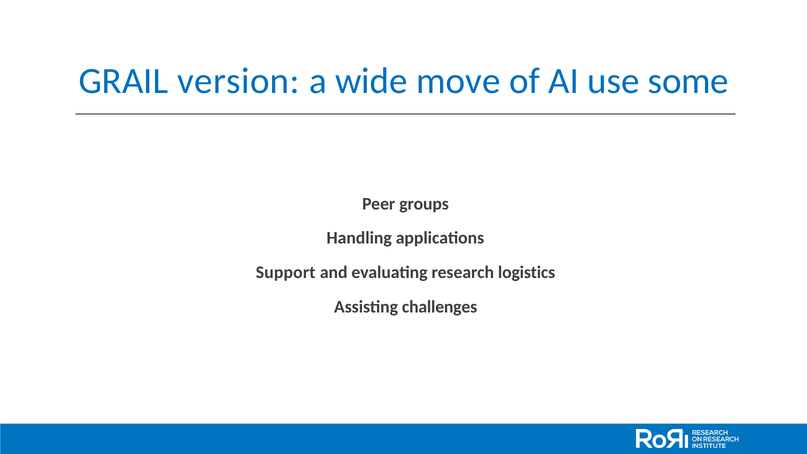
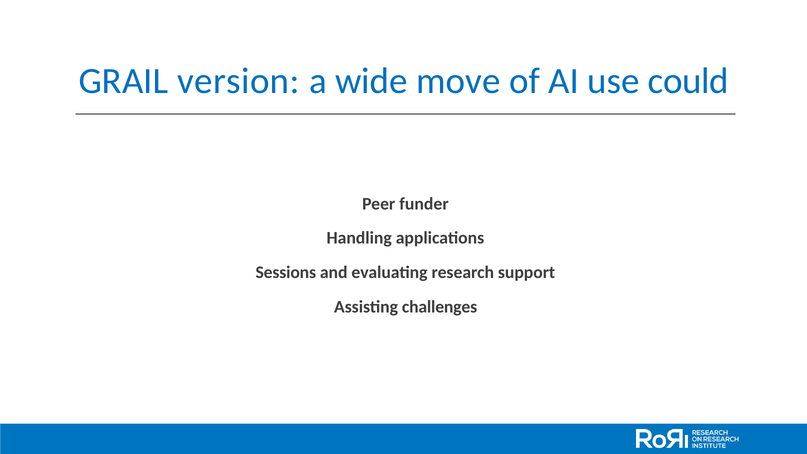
some: some -> could
groups: groups -> funder
Support: Support -> Sessions
logistics: logistics -> support
